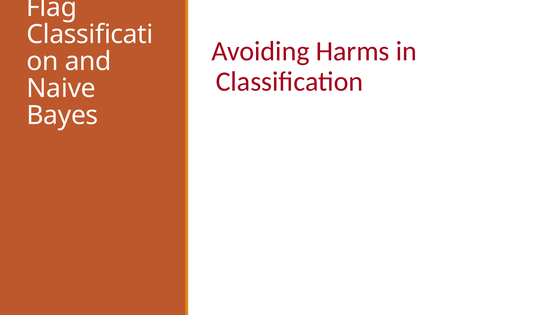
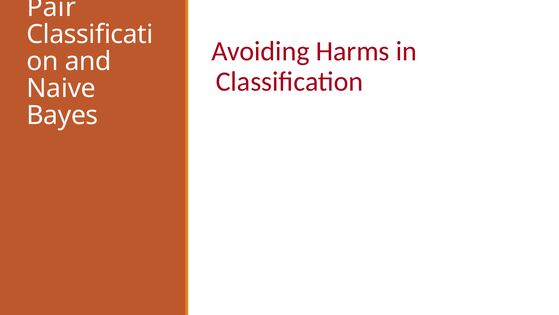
Flag: Flag -> Pair
